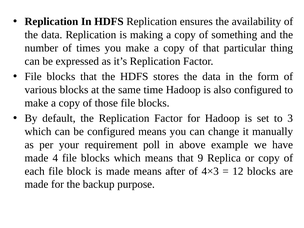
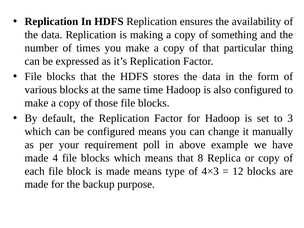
9: 9 -> 8
after: after -> type
